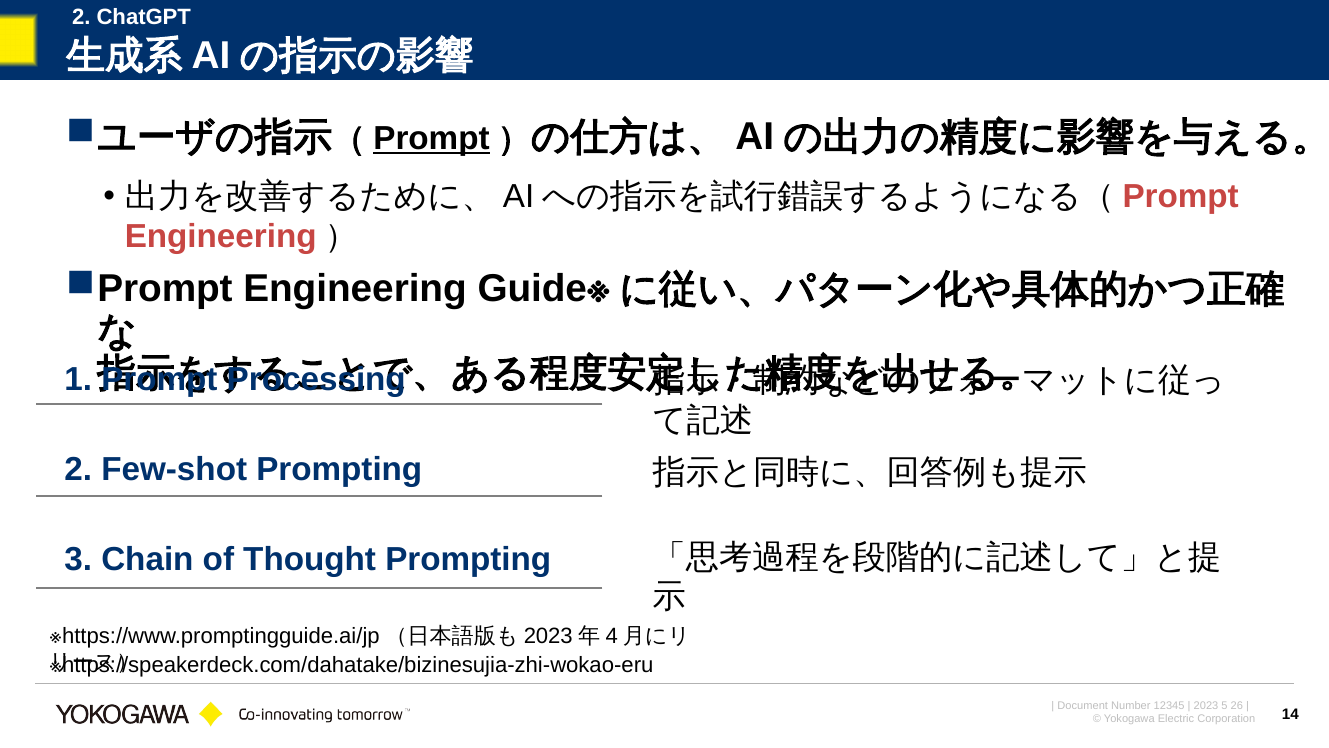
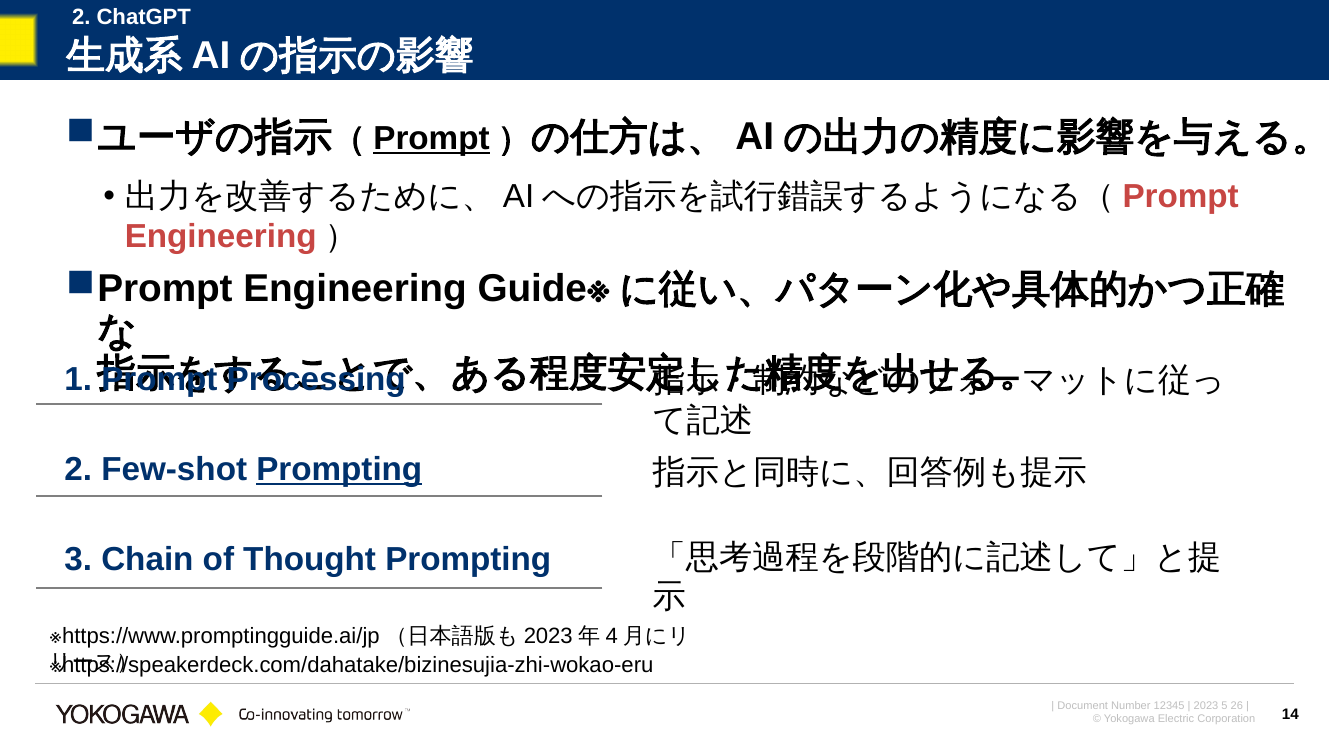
Prompting at (339, 469) underline: none -> present
